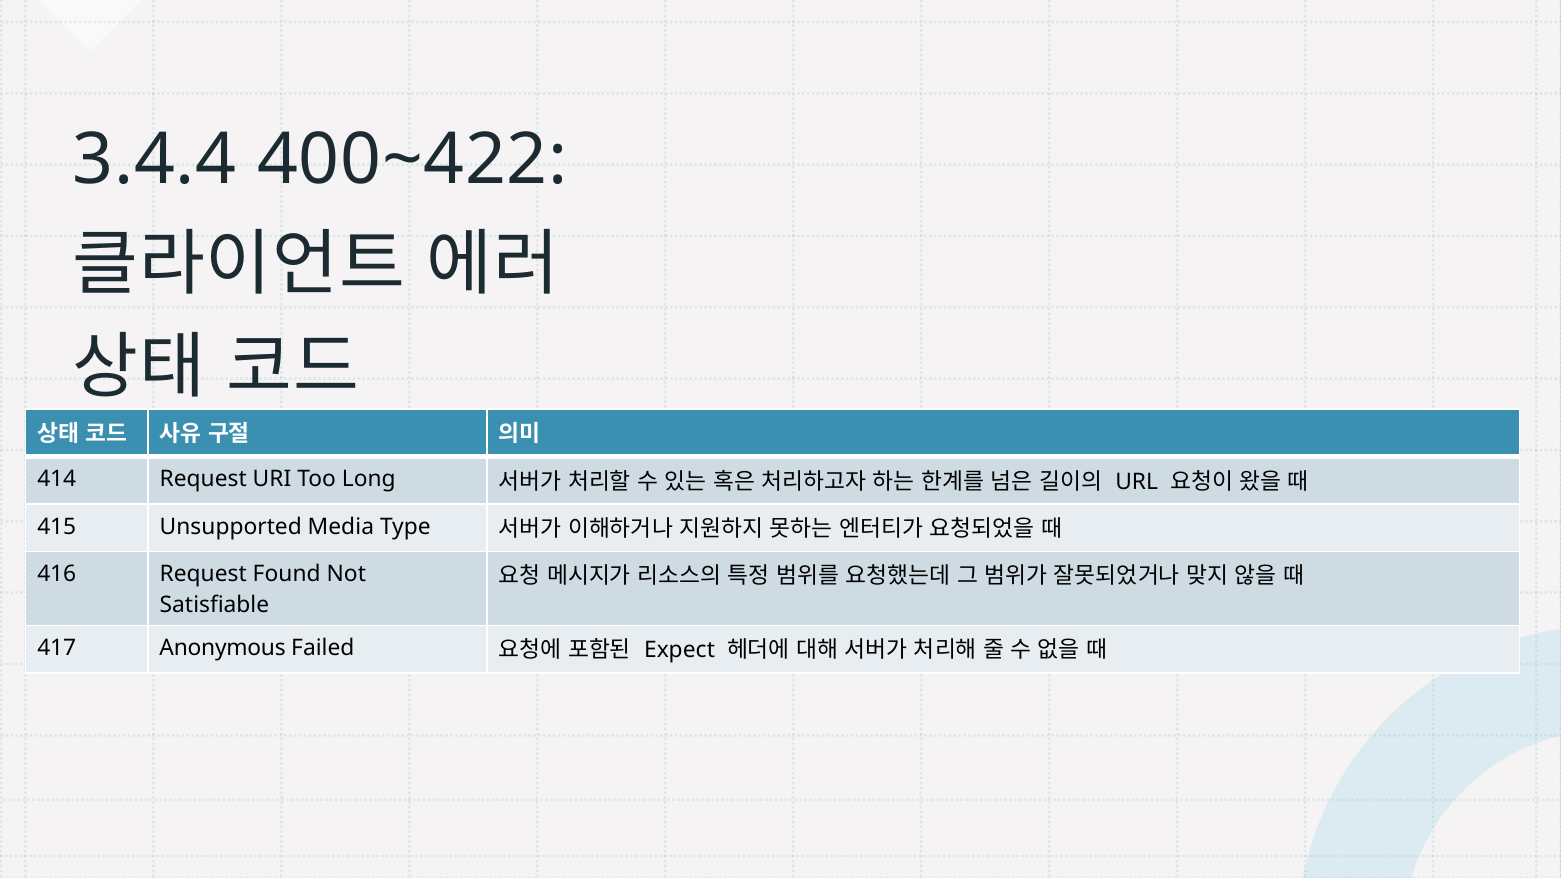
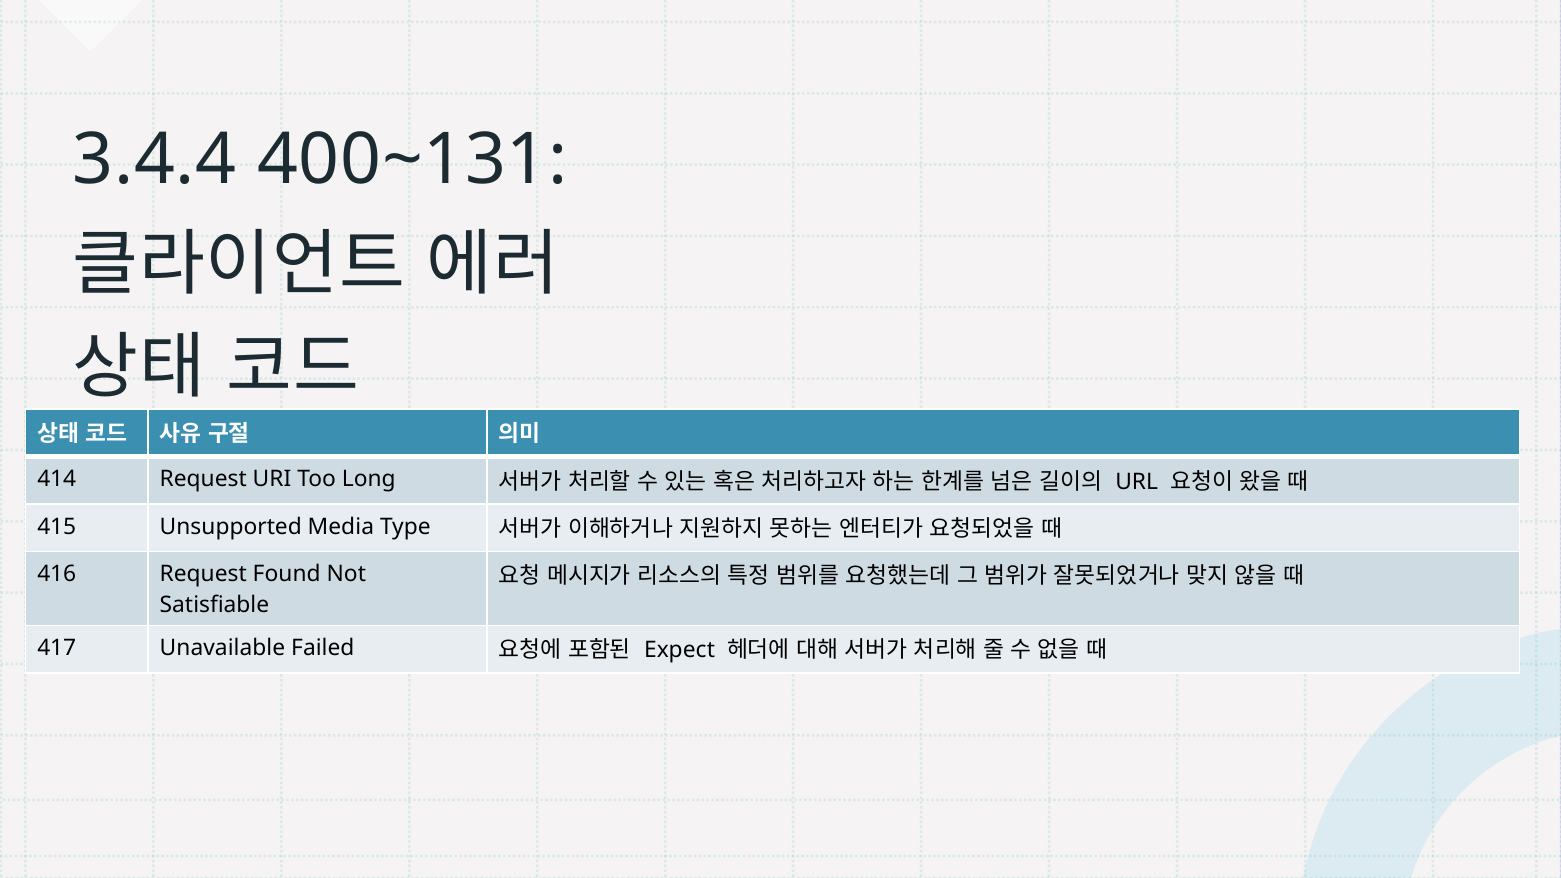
400~422: 400~422 -> 400~131
Anonymous: Anonymous -> Unavailable
